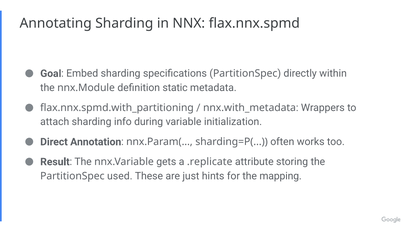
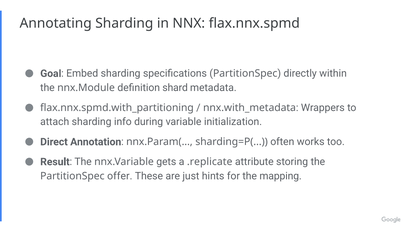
static: static -> shard
used: used -> offer
